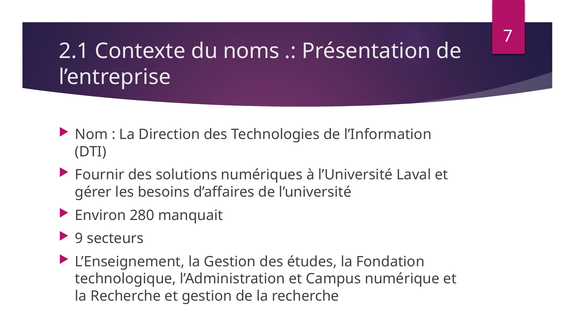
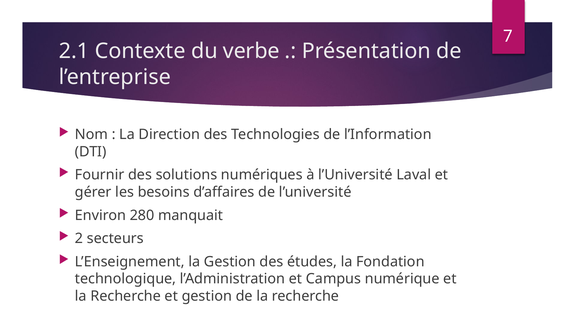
noms: noms -> verbe
9: 9 -> 2
